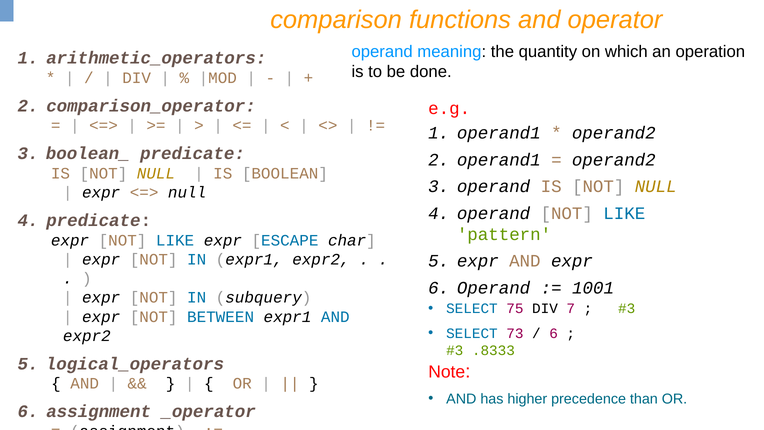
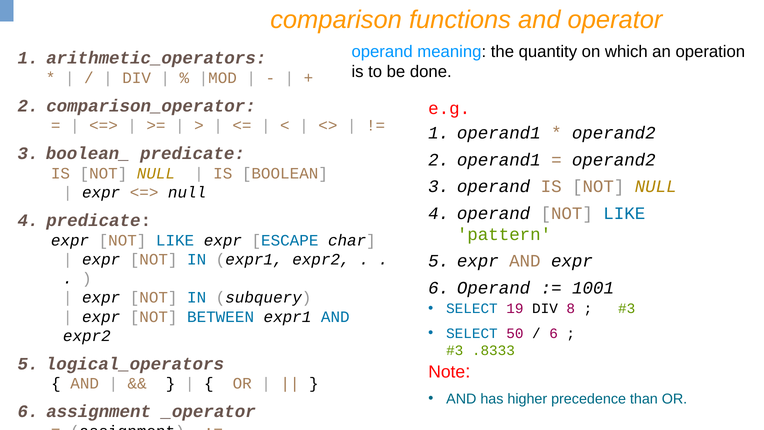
75: 75 -> 19
7: 7 -> 8
73: 73 -> 50
